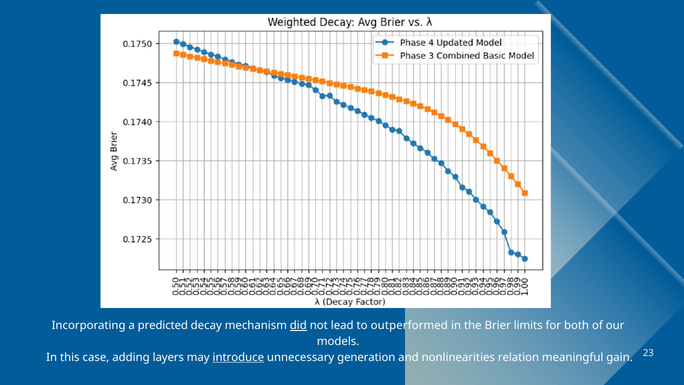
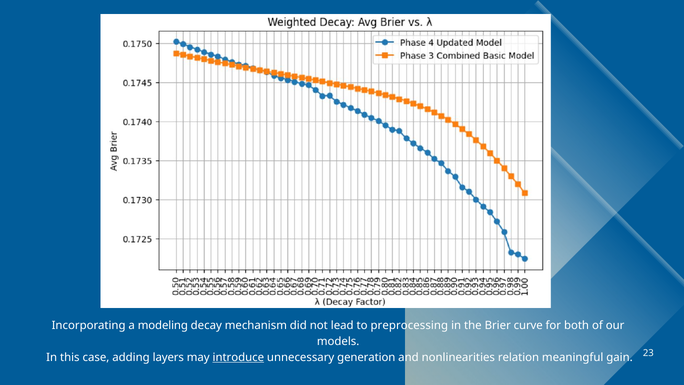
predicted: predicted -> modeling
did underline: present -> none
outperformed: outperformed -> preprocessing
limits: limits -> curve
